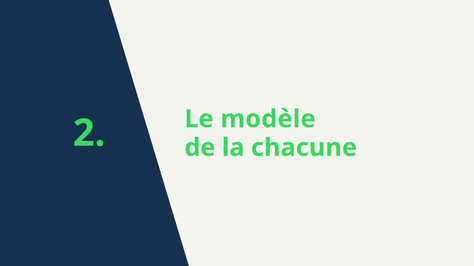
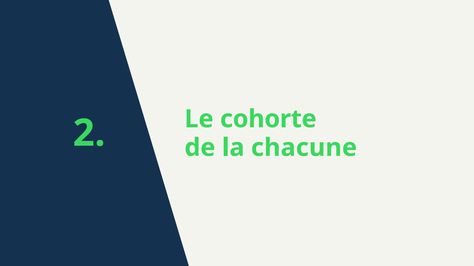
modèle: modèle -> cohorte
